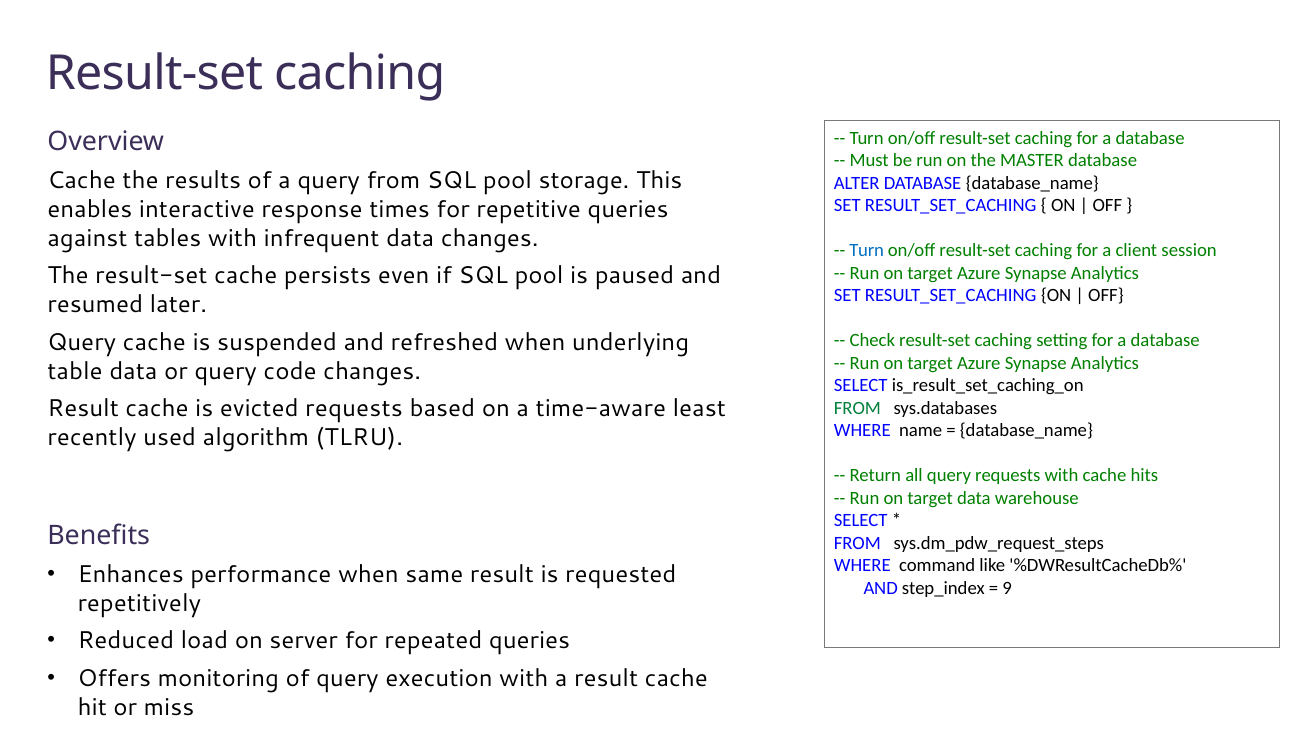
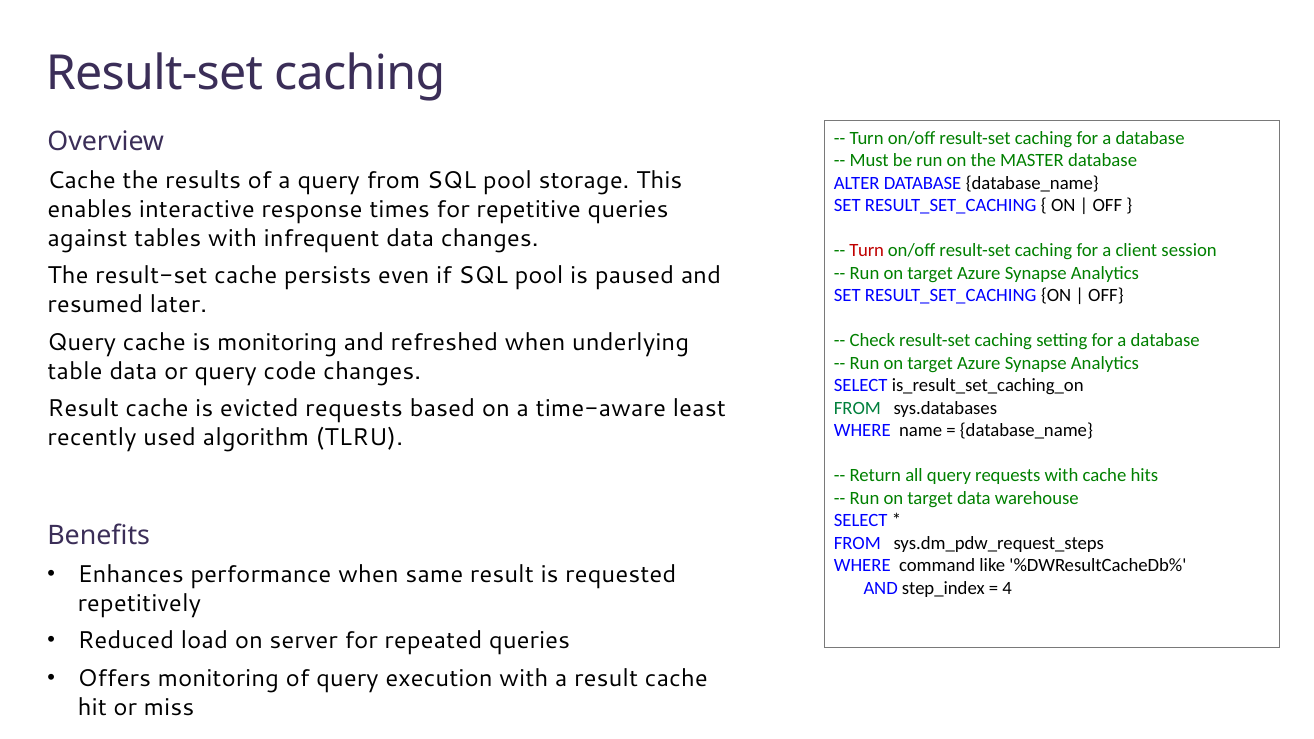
Turn at (867, 251) colour: blue -> red
is suspended: suspended -> monitoring
9: 9 -> 4
